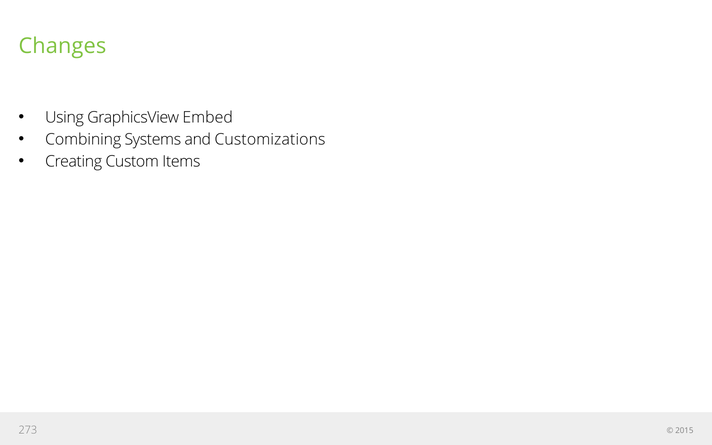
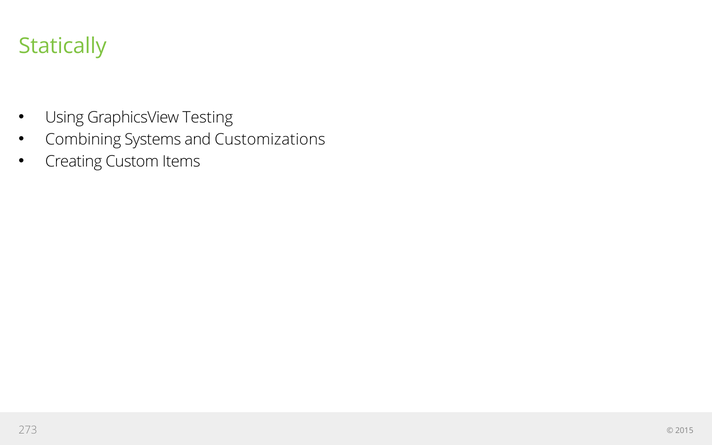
Changes: Changes -> Statically
Embed: Embed -> Testing
